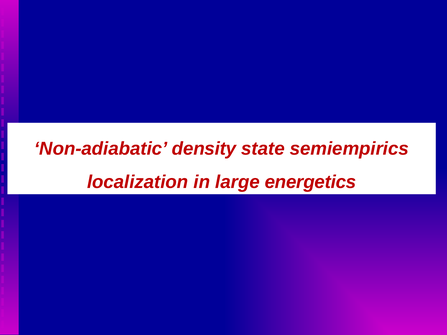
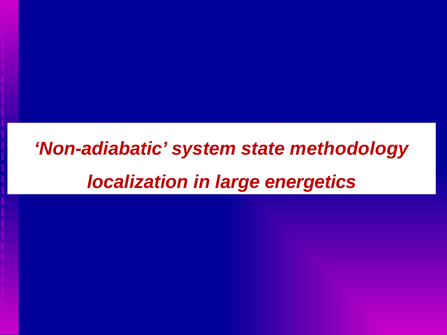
density: density -> system
semiempirics: semiempirics -> methodology
